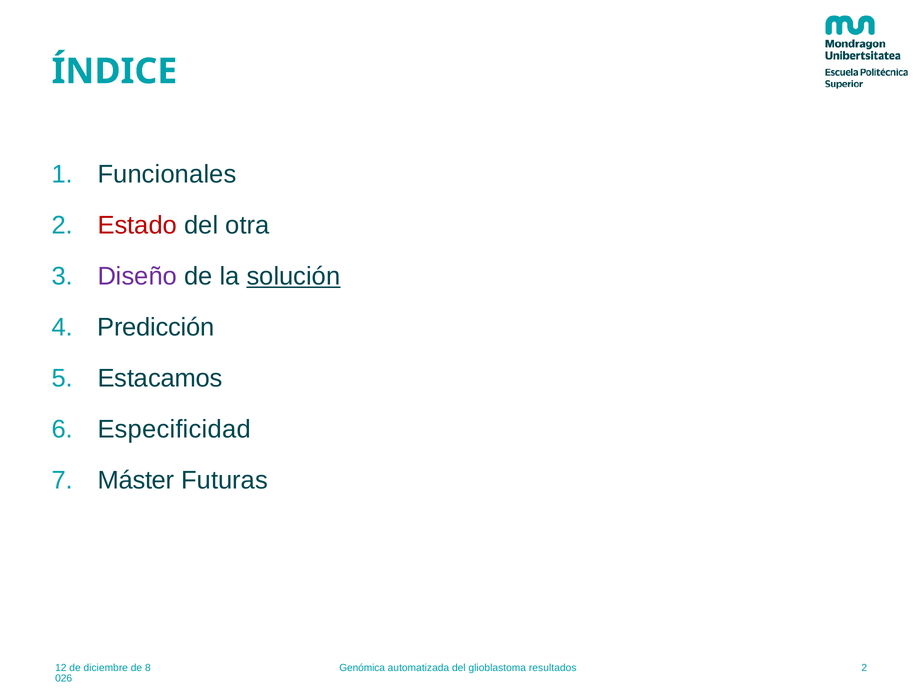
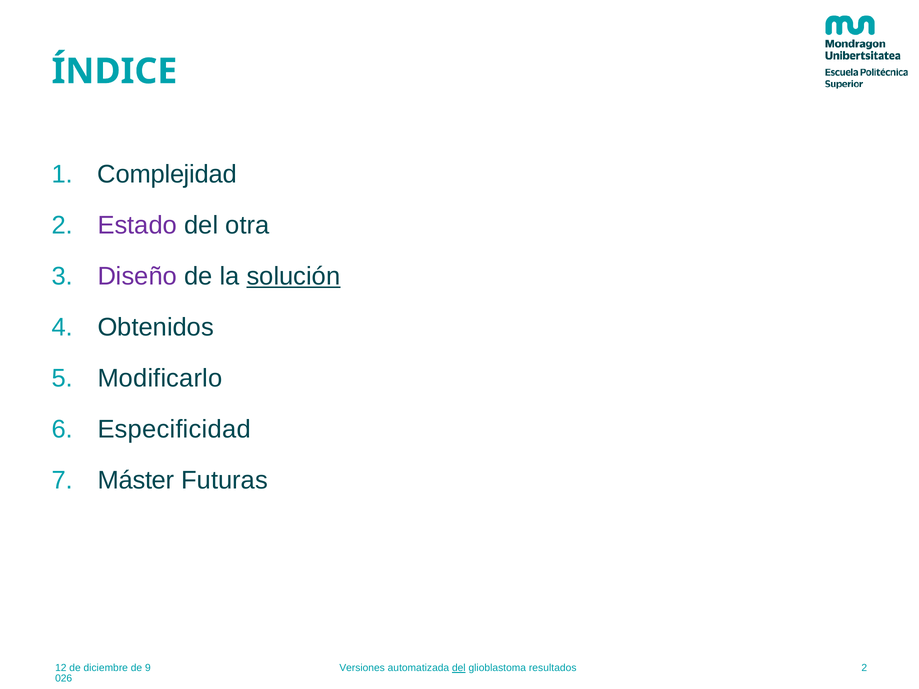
Funcionales: Funcionales -> Complejidad
Estado colour: red -> purple
Predicción: Predicción -> Obtenidos
Estacamos: Estacamos -> Modificarlo
8: 8 -> 9
Genómica: Genómica -> Versiones
del at (459, 668) underline: none -> present
